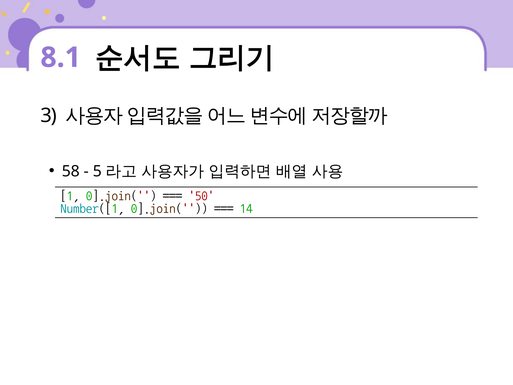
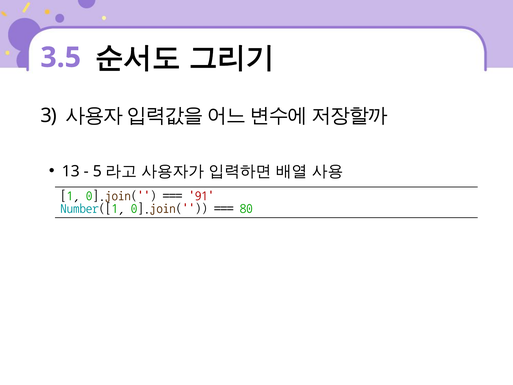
8.1: 8.1 -> 3.5
58: 58 -> 13
50: 50 -> 91
14: 14 -> 80
